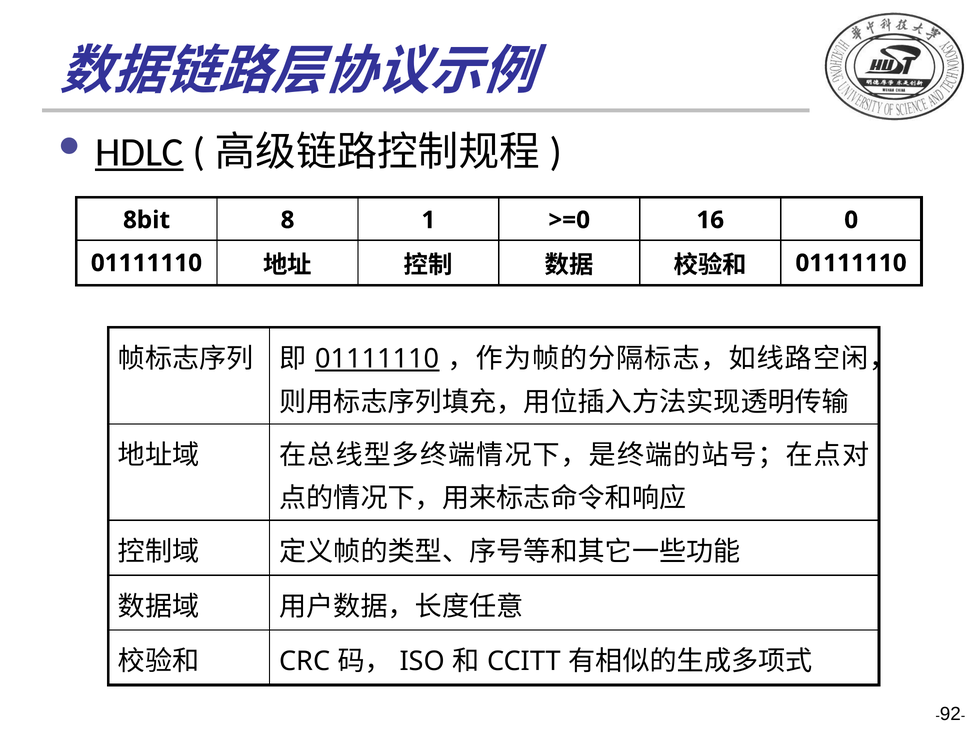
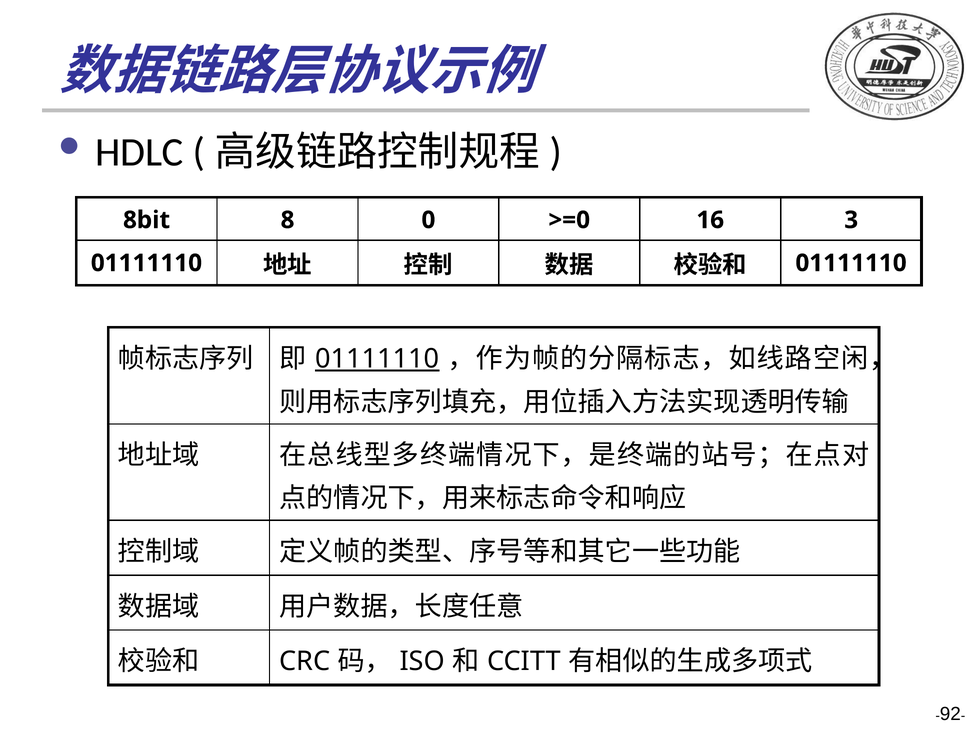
HDLC underline: present -> none
1: 1 -> 0
0: 0 -> 3
